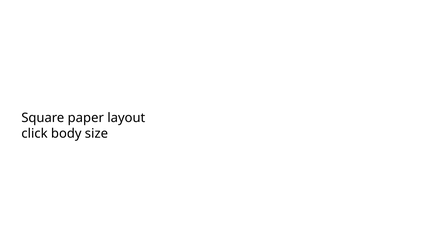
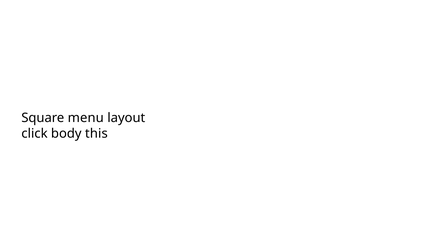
paper: paper -> menu
size: size -> this
